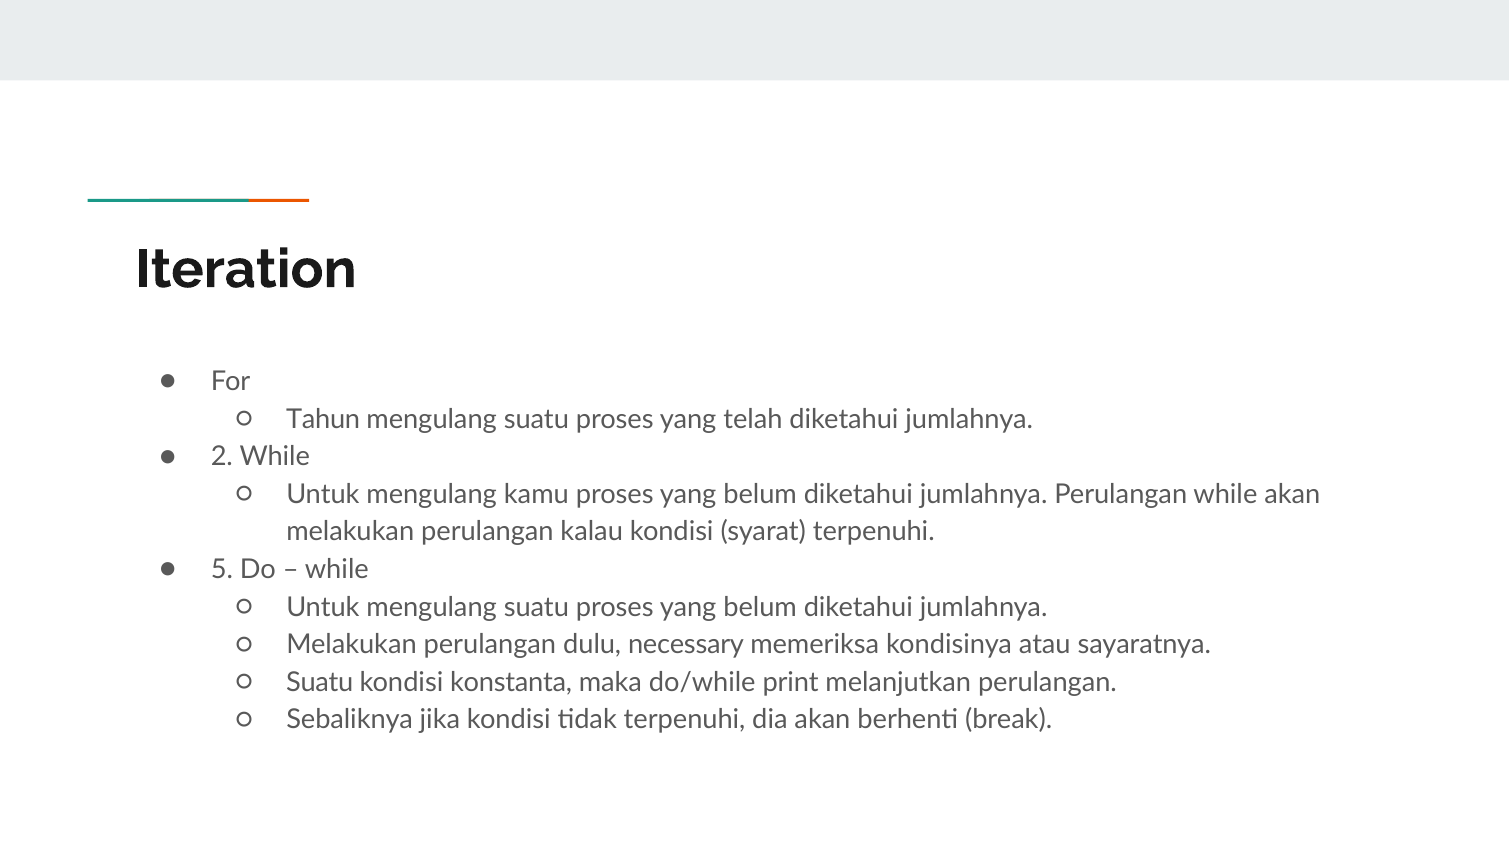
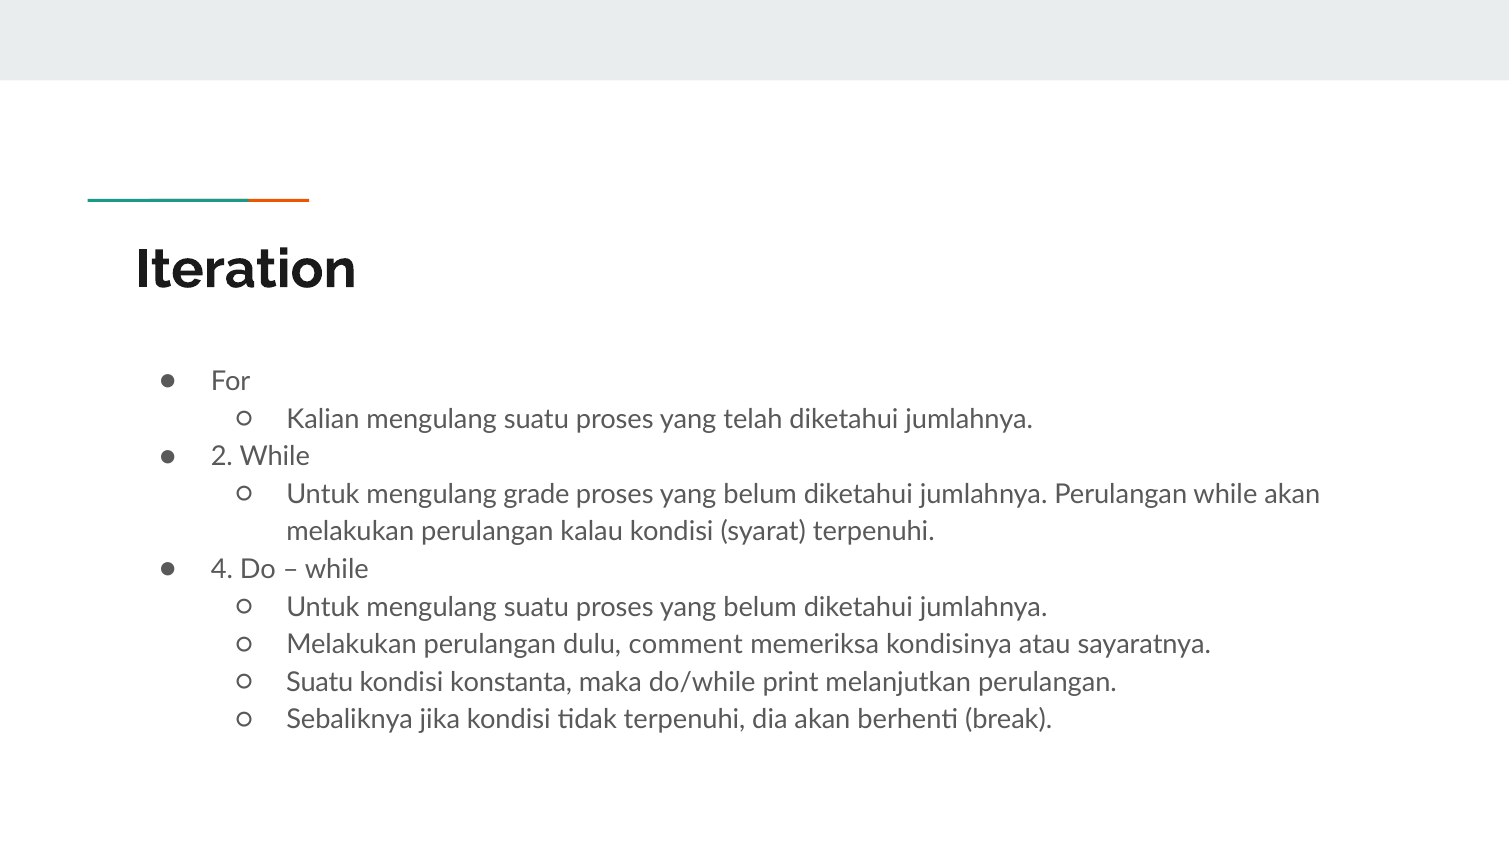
Tahun: Tahun -> Kalian
kamu: kamu -> grade
5: 5 -> 4
necessary: necessary -> comment
